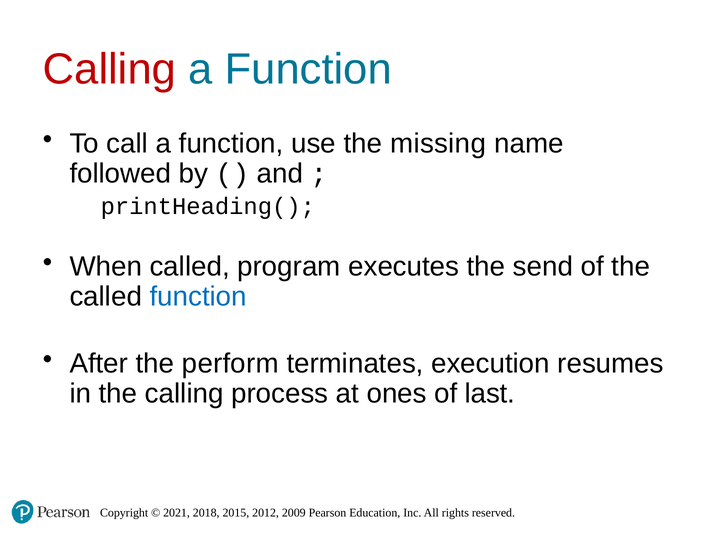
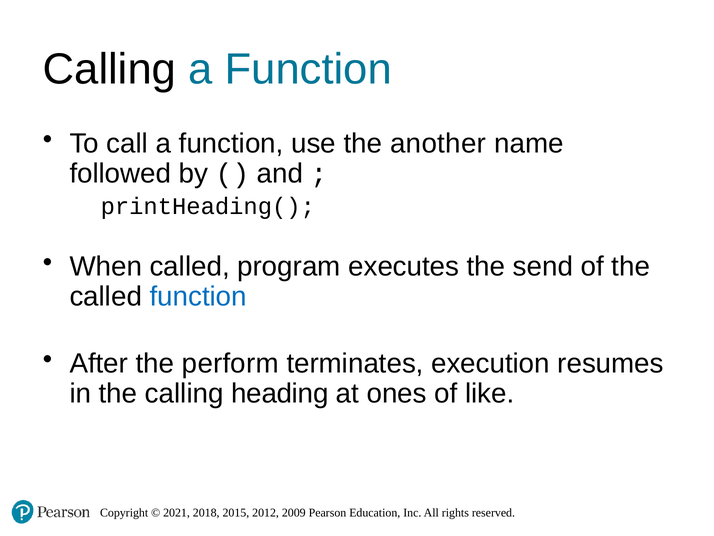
Calling at (109, 69) colour: red -> black
missing: missing -> another
process: process -> heading
last: last -> like
